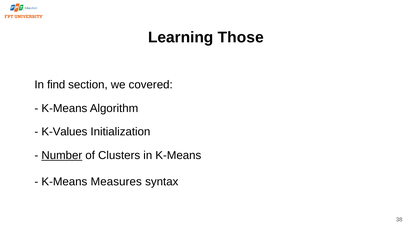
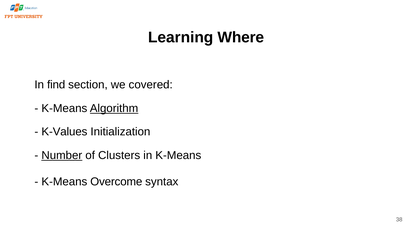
Those: Those -> Where
Algorithm underline: none -> present
Measures: Measures -> Overcome
